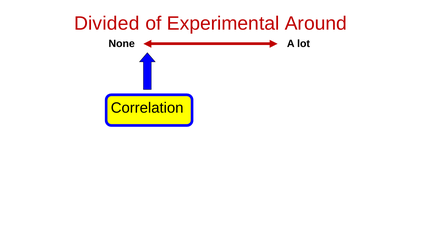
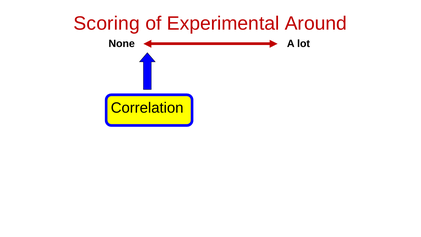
Divided: Divided -> Scoring
